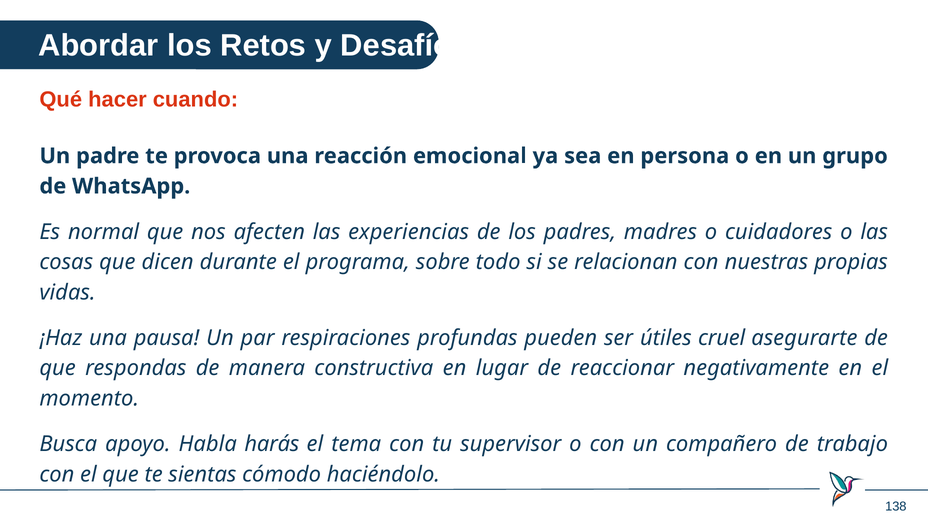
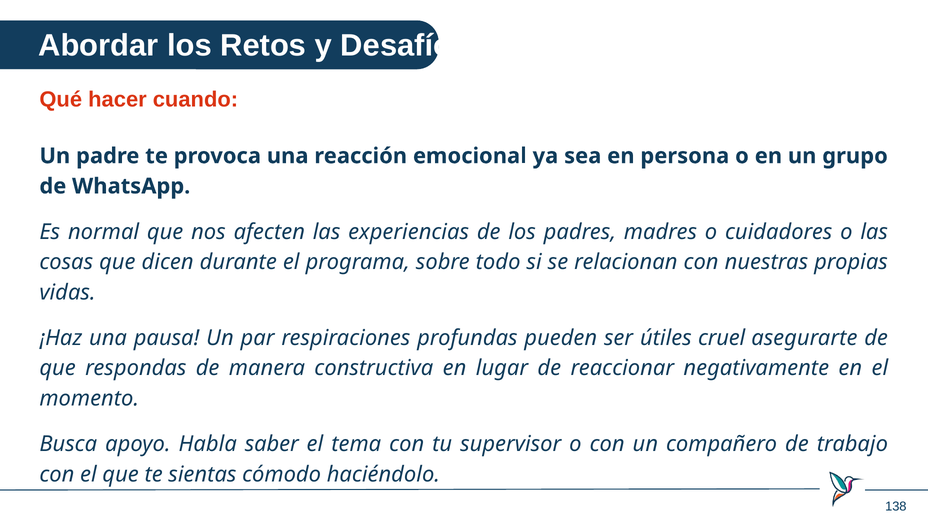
harás: harás -> saber
